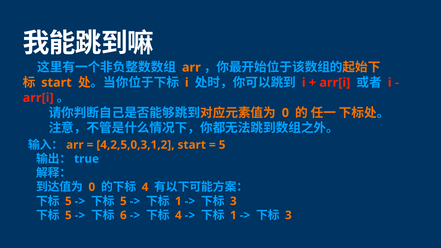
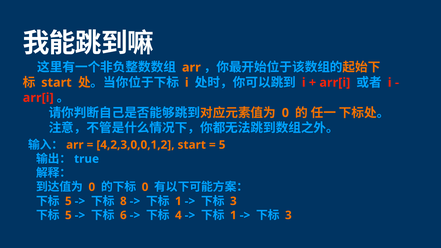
4,2,5,0,3,1,2: 4,2,5,0,3,1,2 -> 4,2,3,0,0,1,2
4 at (145, 187): 4 -> 0
5 at (123, 201): 5 -> 8
